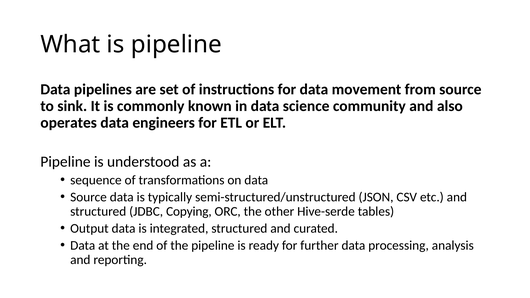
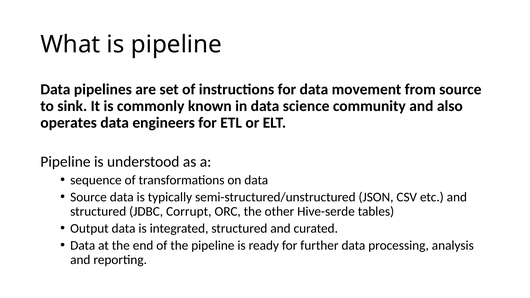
Copying: Copying -> Corrupt
